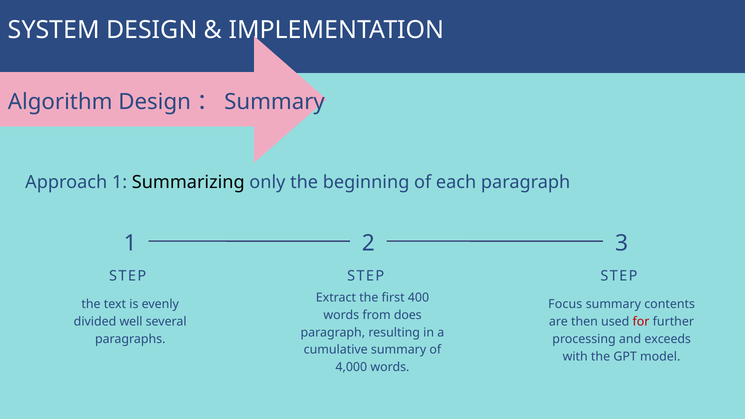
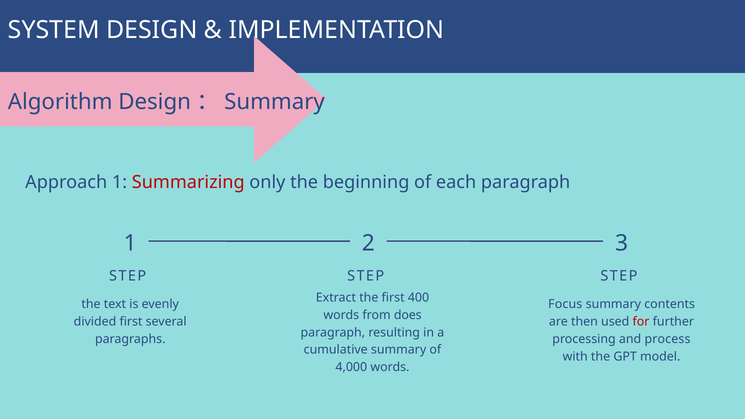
Summarizing colour: black -> red
divided well: well -> first
exceeds: exceeds -> process
